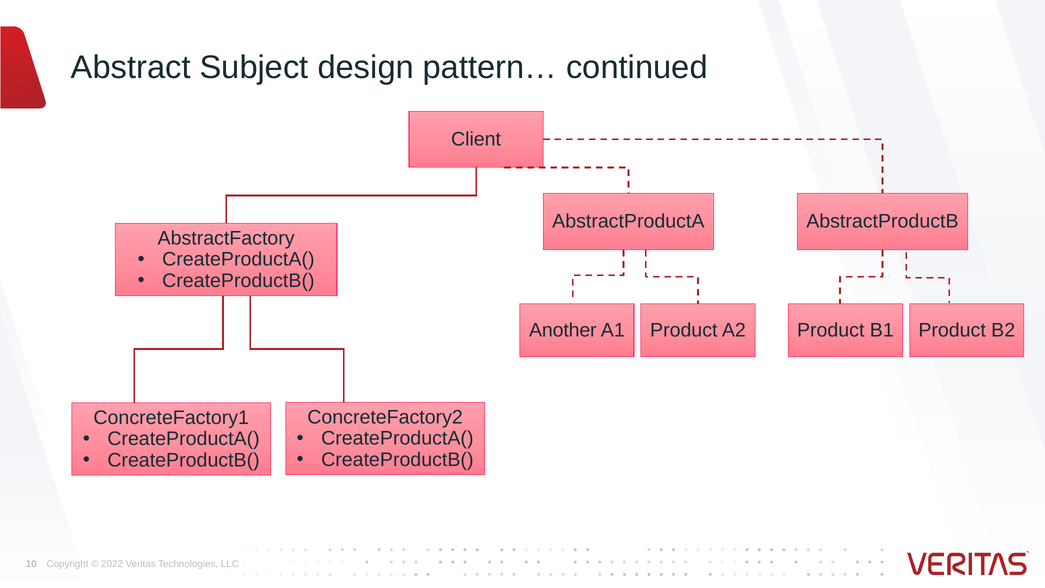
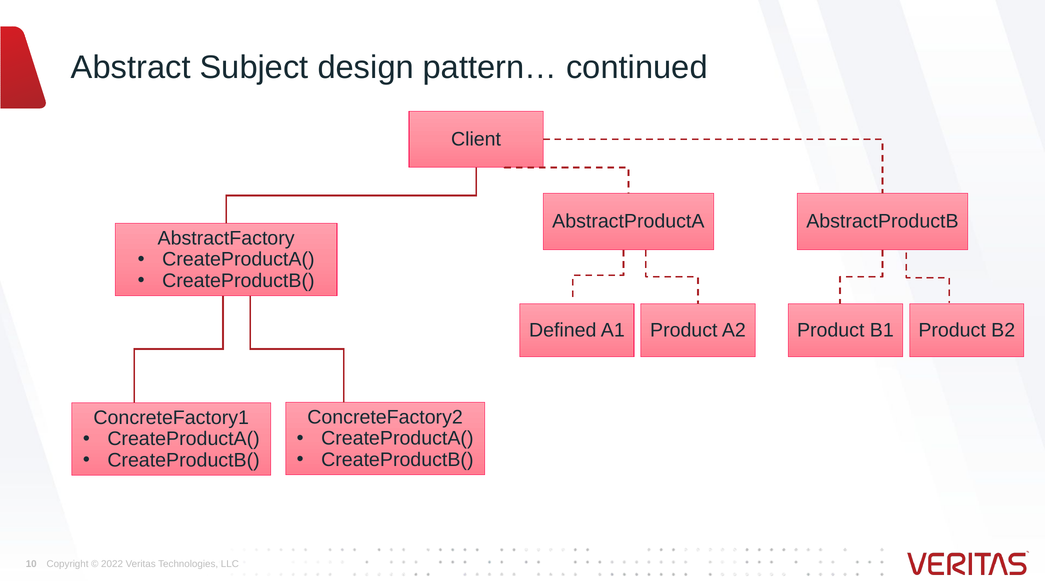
Another: Another -> Defined
